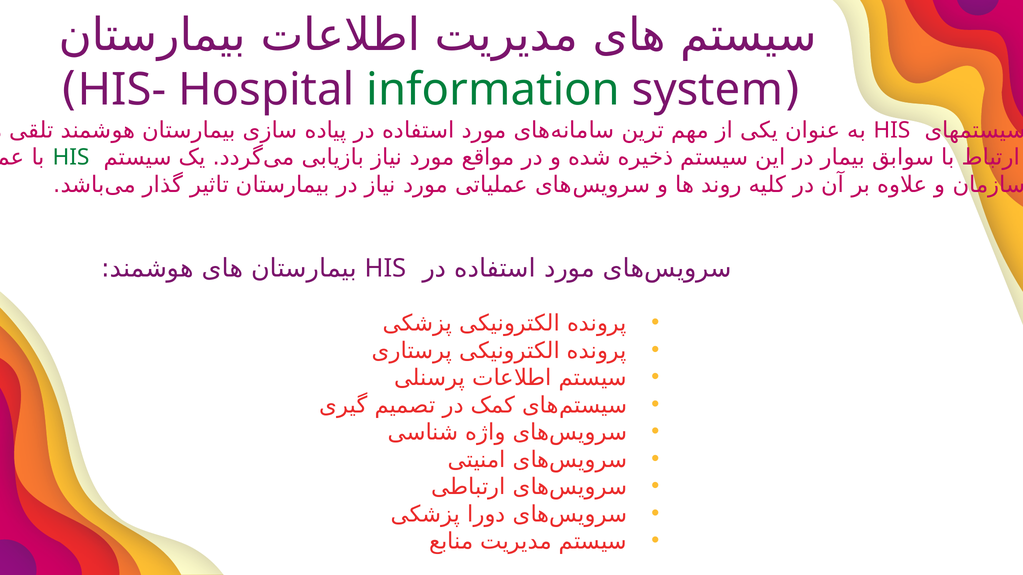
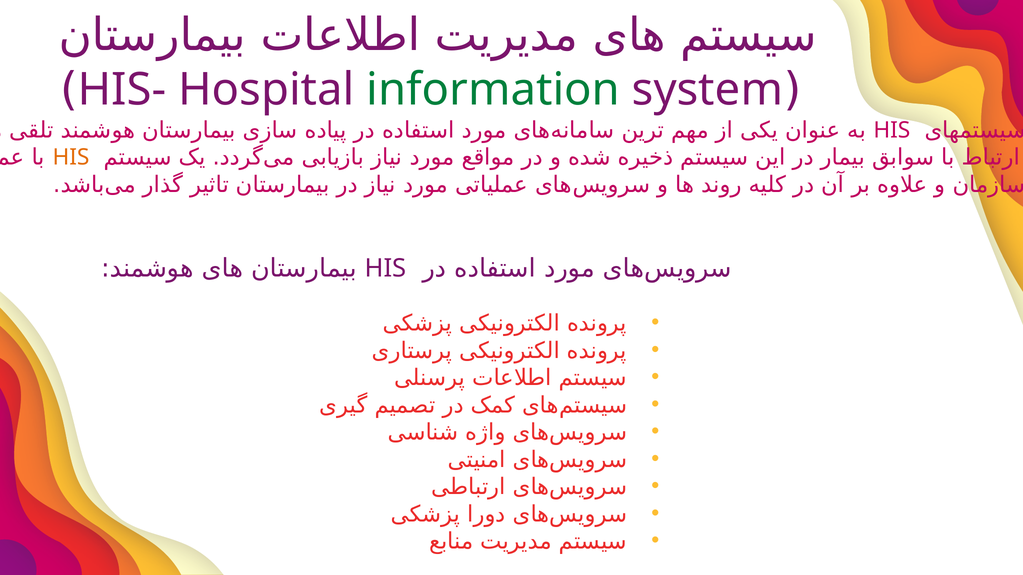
HIS at (71, 157) colour: green -> orange
